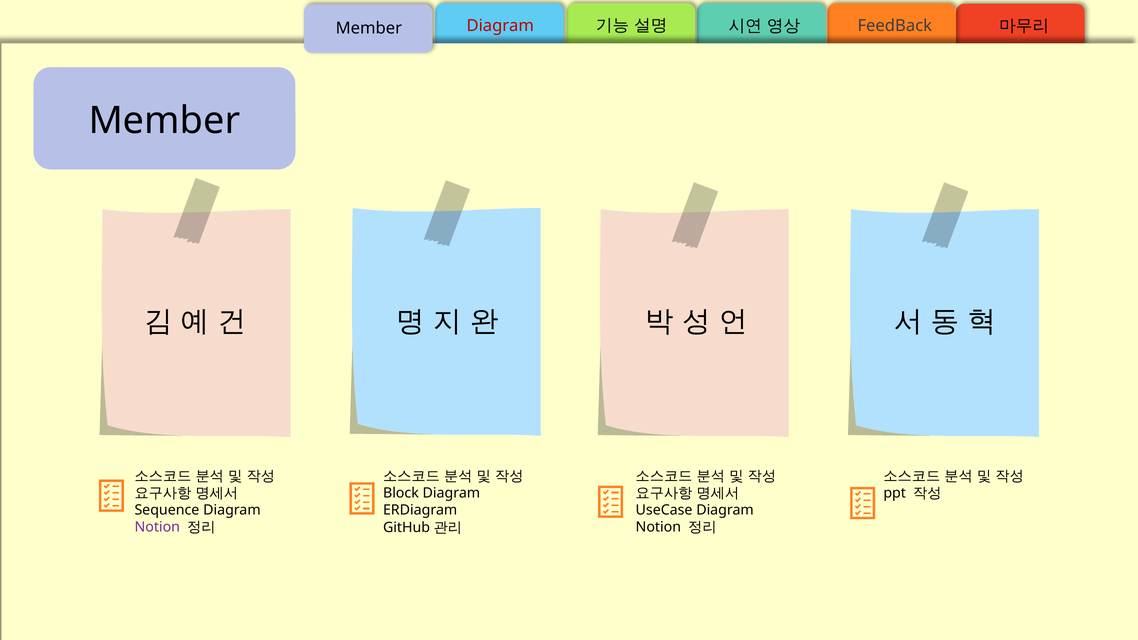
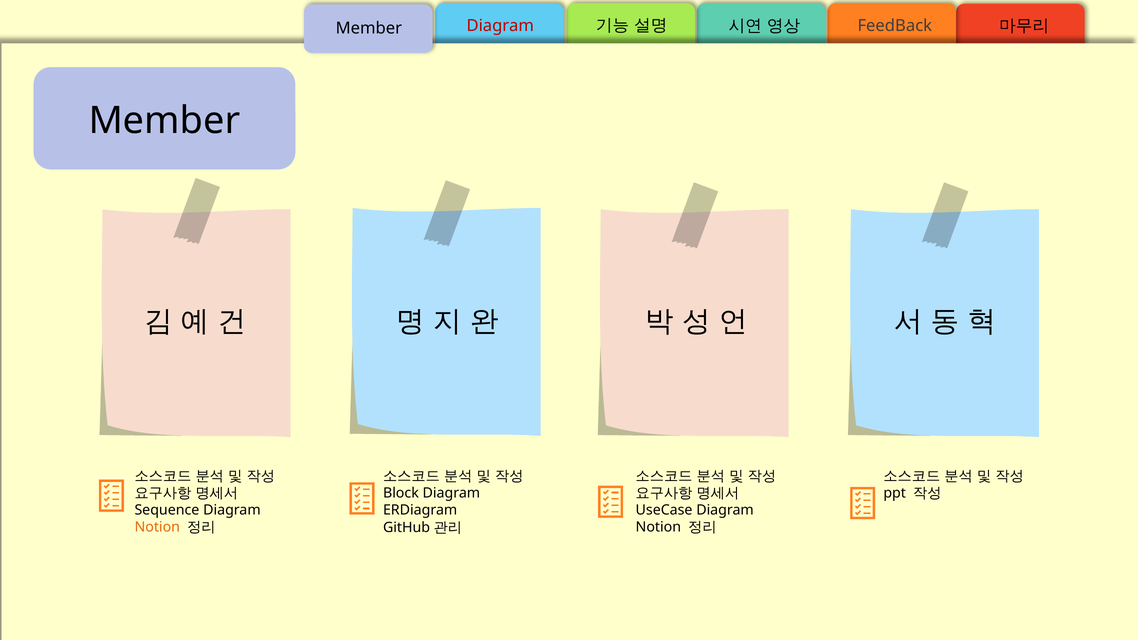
Notion at (157, 527) colour: purple -> orange
